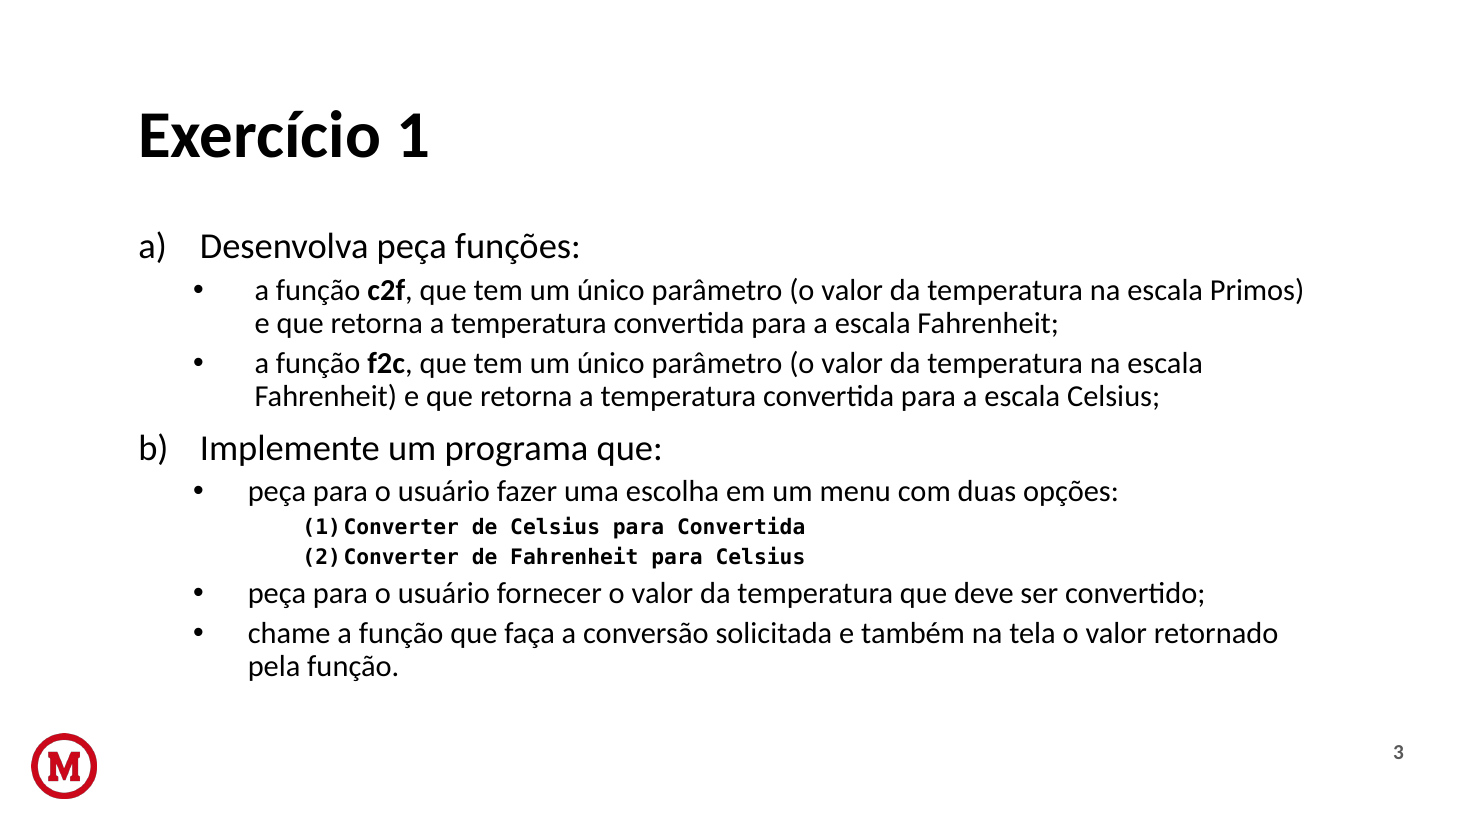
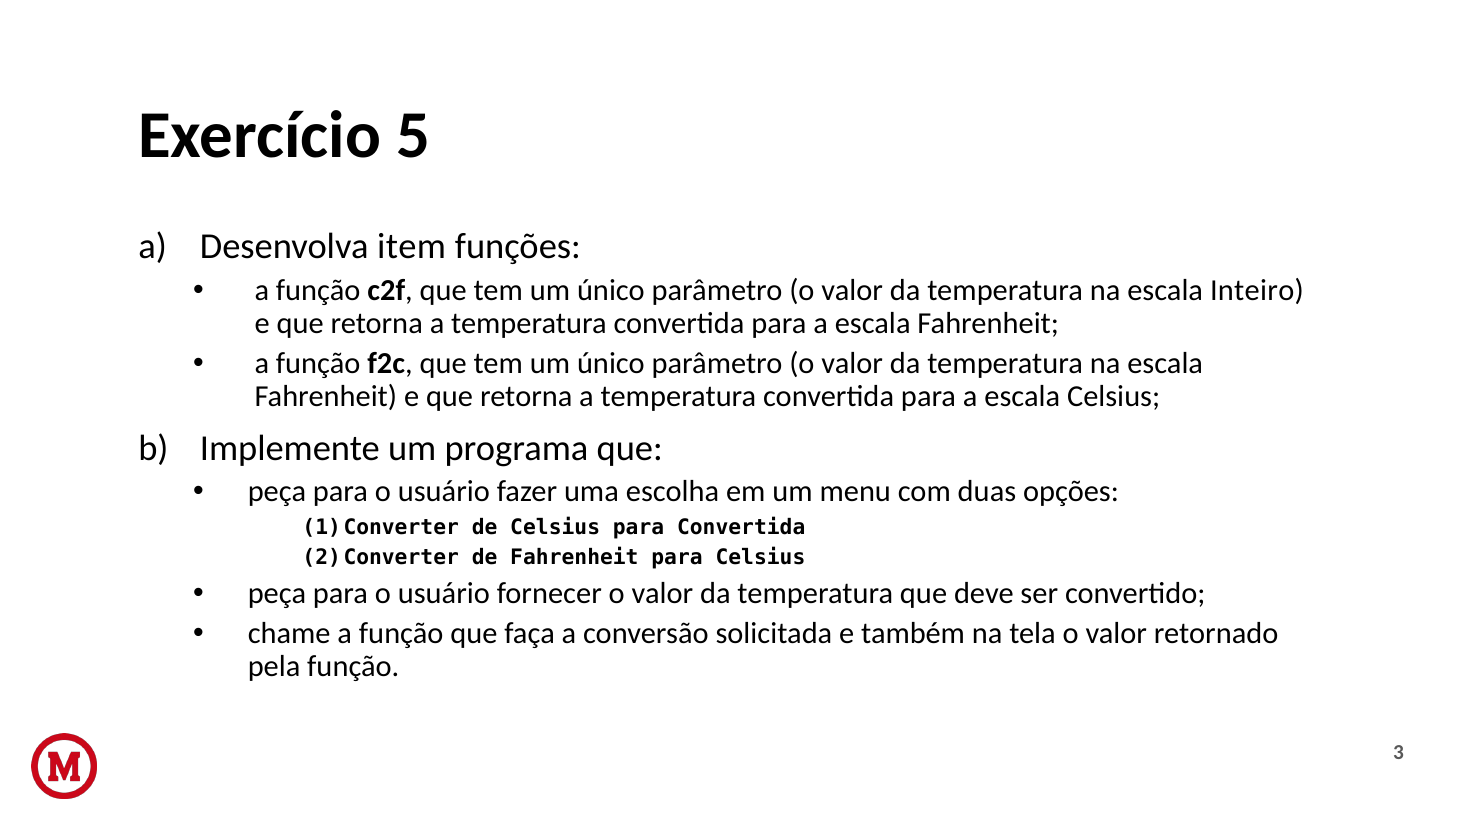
1: 1 -> 5
Desenvolva peça: peça -> item
Primos: Primos -> Inteiro
